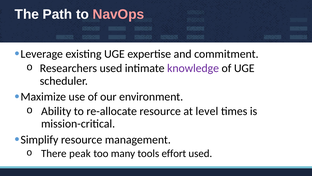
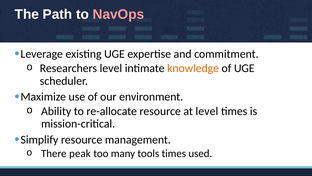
Researchers used: used -> level
knowledge colour: purple -> orange
tools effort: effort -> times
